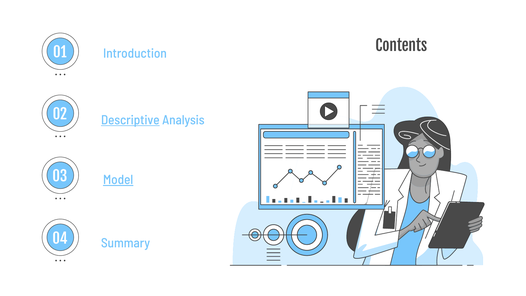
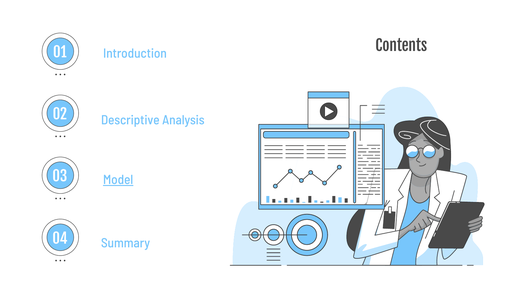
Descriptive underline: present -> none
